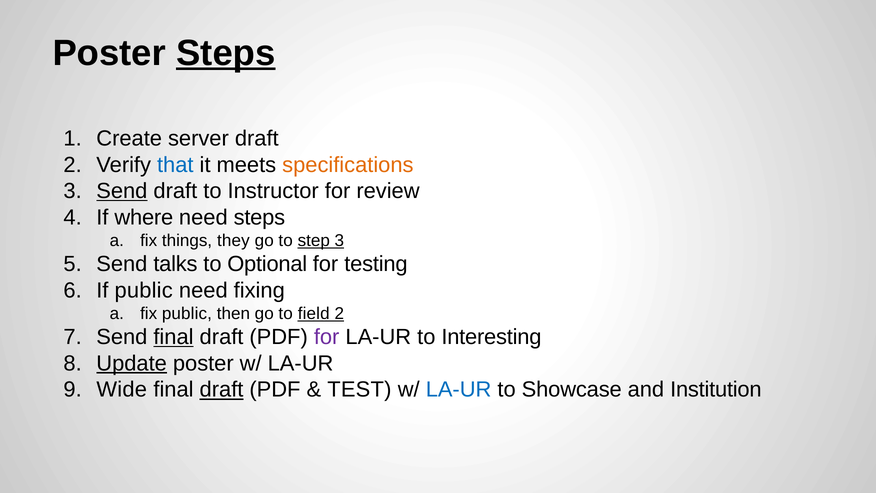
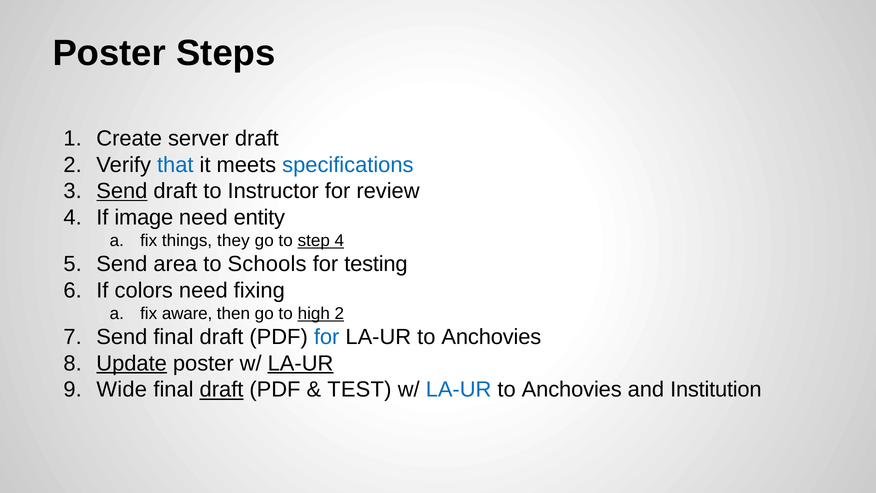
Steps at (226, 53) underline: present -> none
specifications colour: orange -> blue
where: where -> image
need steps: steps -> entity
step 3: 3 -> 4
talks: talks -> area
Optional: Optional -> Schools
If public: public -> colors
fix public: public -> aware
field: field -> high
final at (173, 337) underline: present -> none
for at (327, 337) colour: purple -> blue
Interesting at (491, 337): Interesting -> Anchovies
LA-UR at (301, 363) underline: none -> present
Showcase at (572, 390): Showcase -> Anchovies
